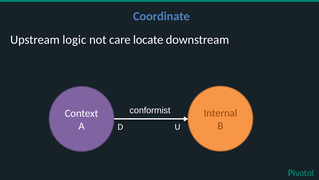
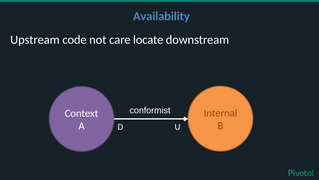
Coordinate: Coordinate -> Availability
logic: logic -> code
